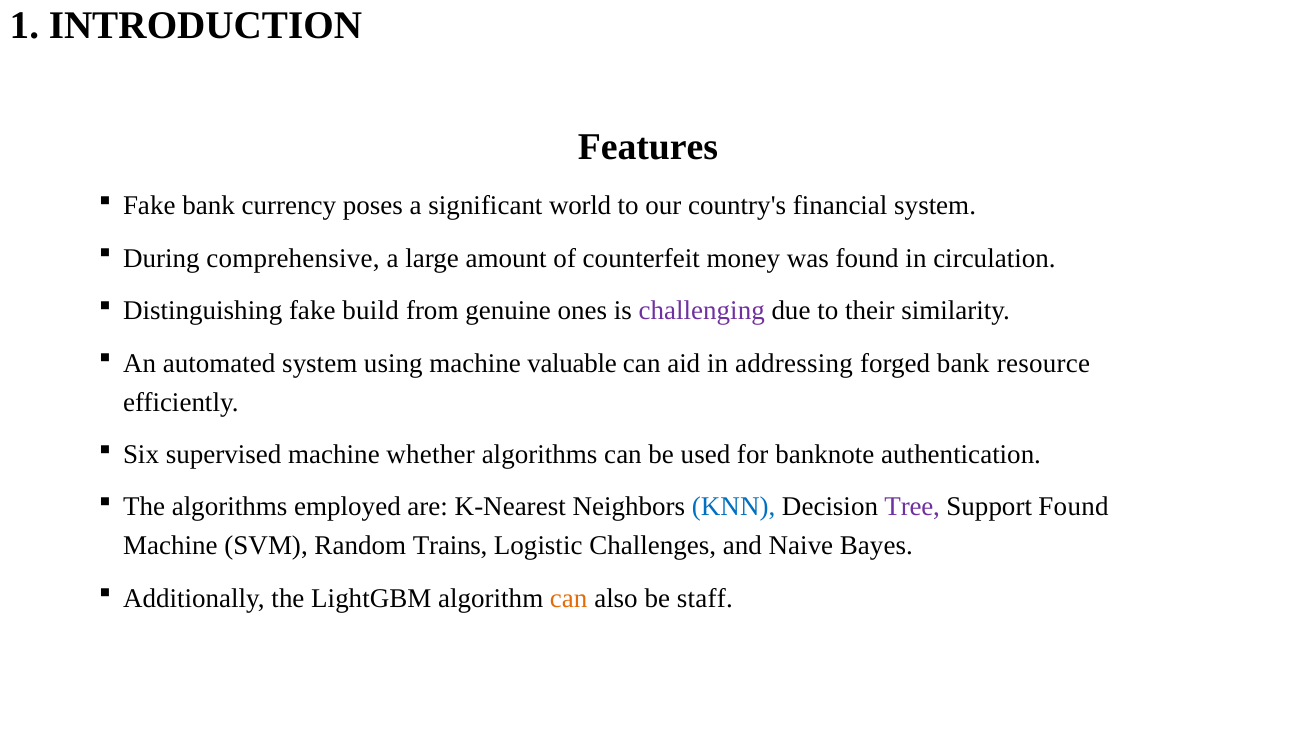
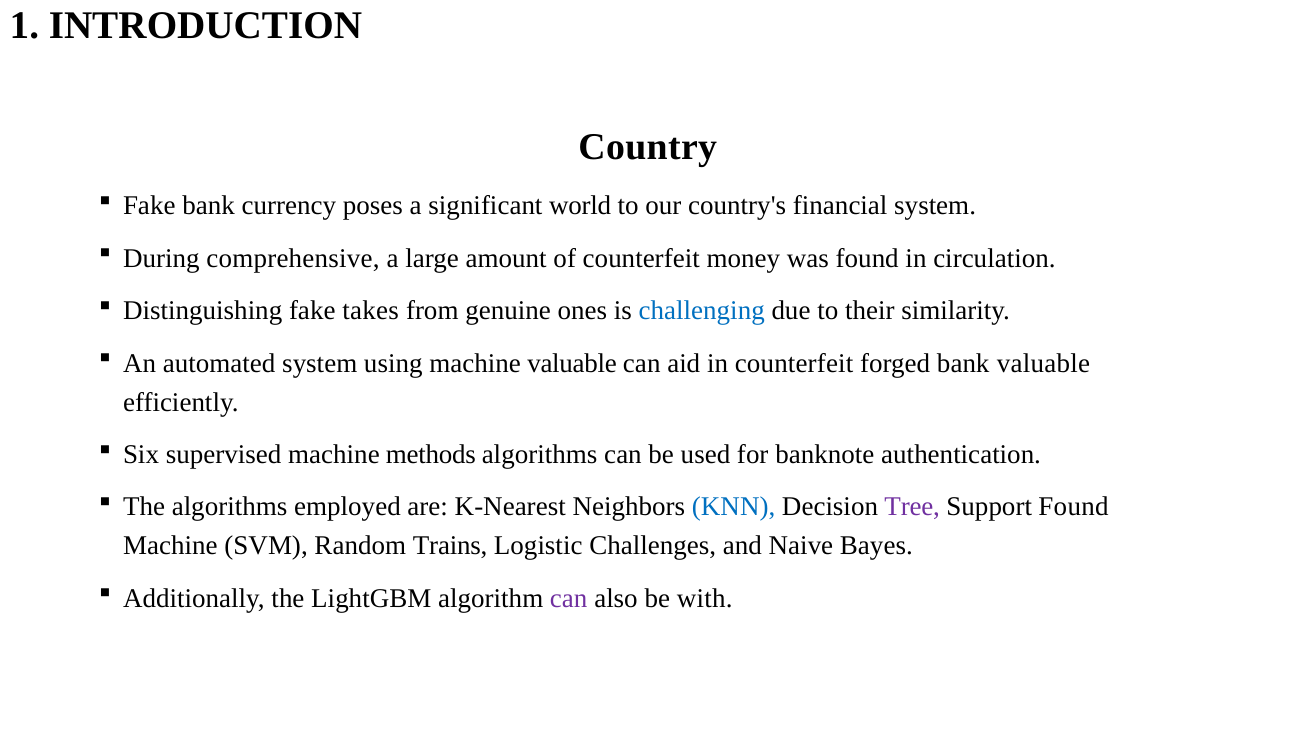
Features: Features -> Country
build: build -> takes
challenging colour: purple -> blue
in addressing: addressing -> counterfeit
bank resource: resource -> valuable
whether: whether -> methods
can at (569, 598) colour: orange -> purple
staff: staff -> with
